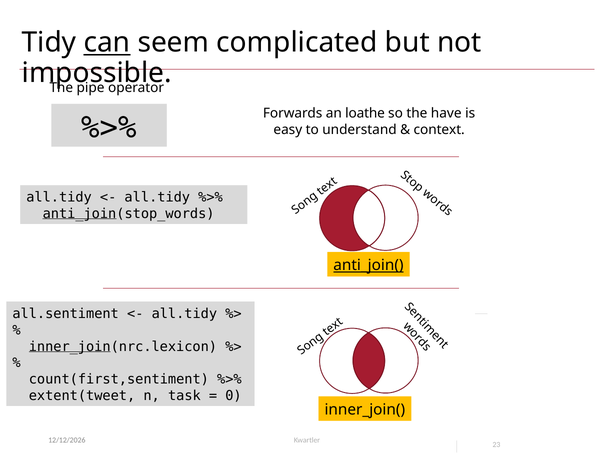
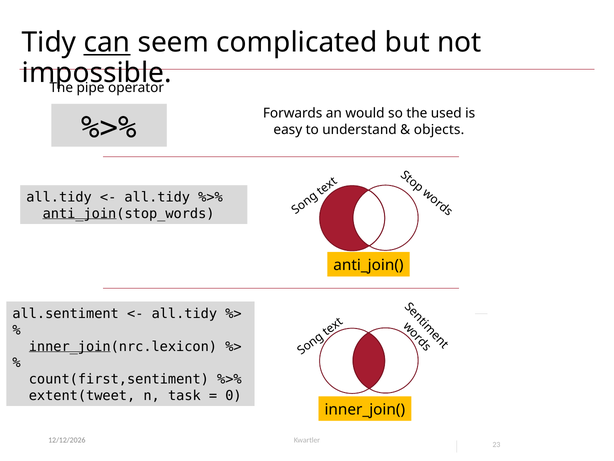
loathe: loathe -> would
have: have -> used
context: context -> objects
anti_join( underline: present -> none
